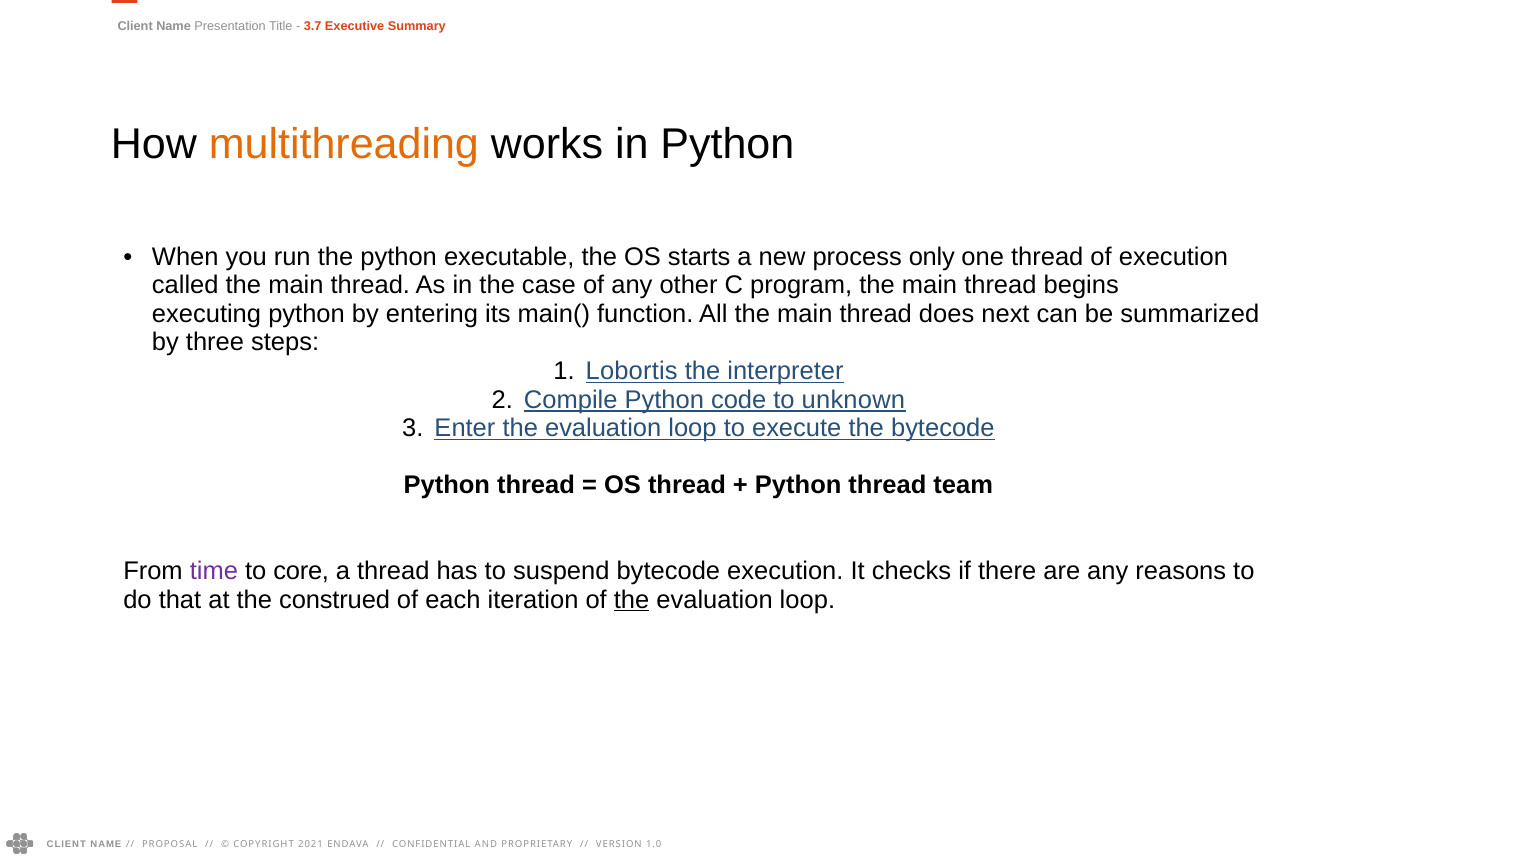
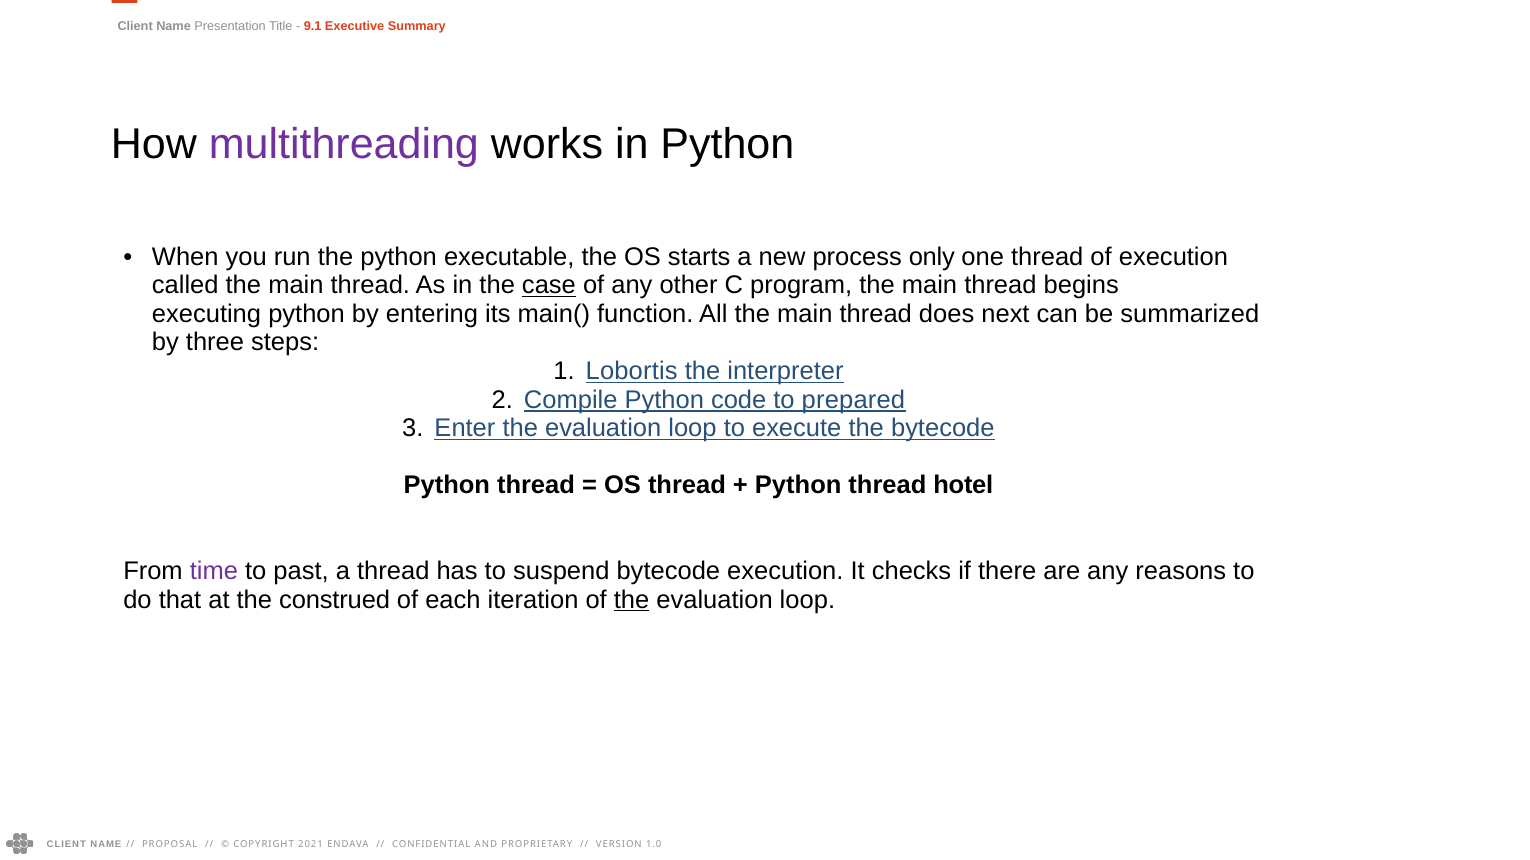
3.7: 3.7 -> 9.1
multithreading colour: orange -> purple
case underline: none -> present
unknown: unknown -> prepared
team: team -> hotel
core: core -> past
